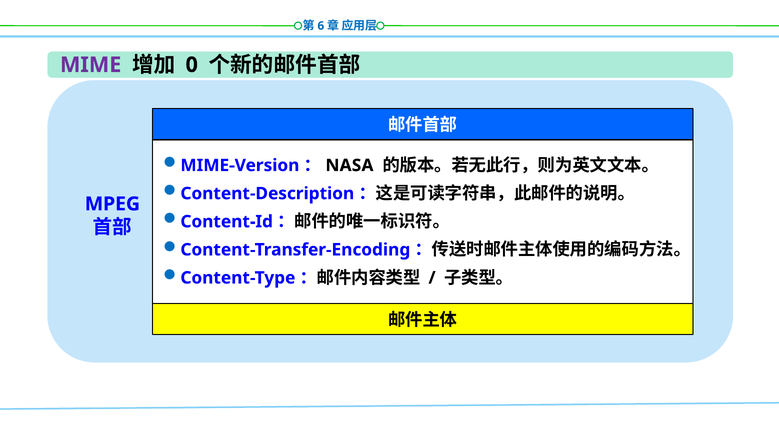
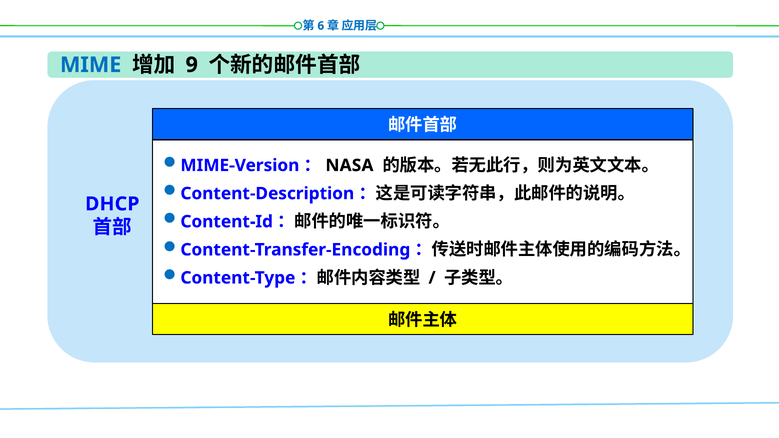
MIME colour: purple -> blue
0: 0 -> 9
MPEG: MPEG -> DHCP
